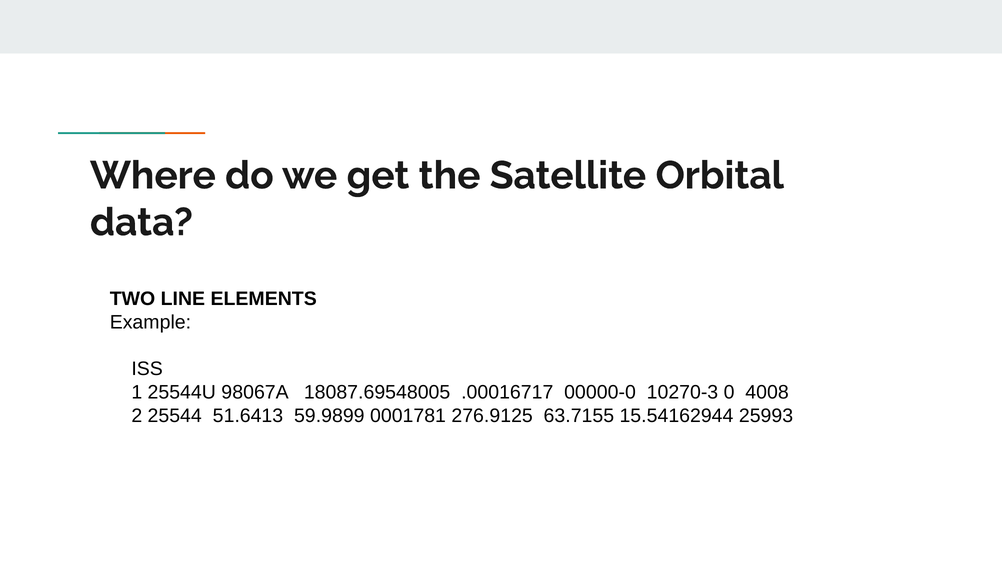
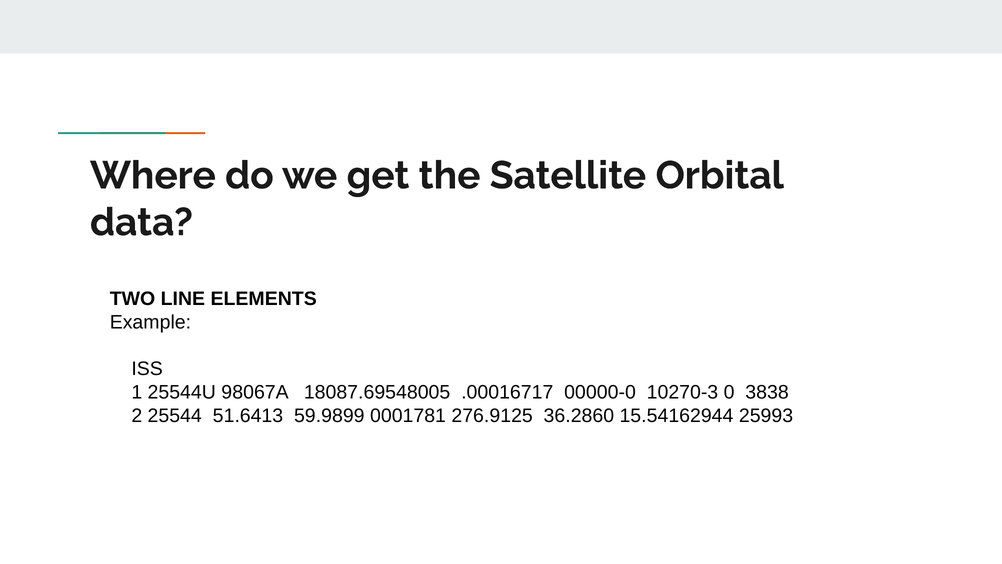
4008: 4008 -> 3838
63.7155: 63.7155 -> 36.2860
